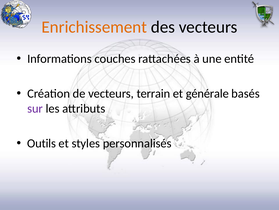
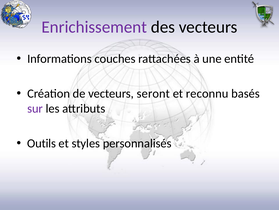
Enrichissement colour: orange -> purple
terrain: terrain -> seront
générale: générale -> reconnu
